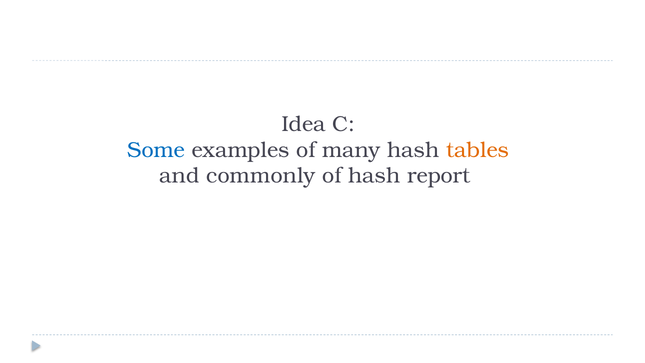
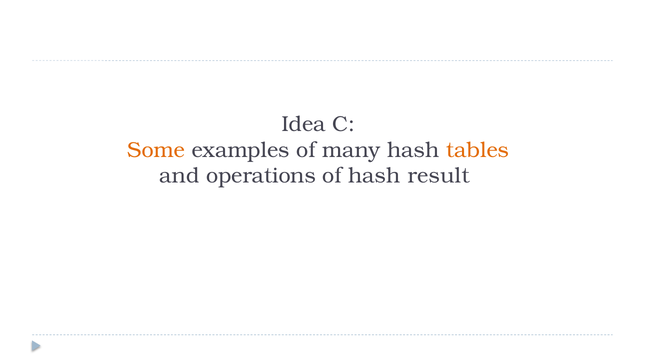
Some colour: blue -> orange
commonly: commonly -> operations
report: report -> result
